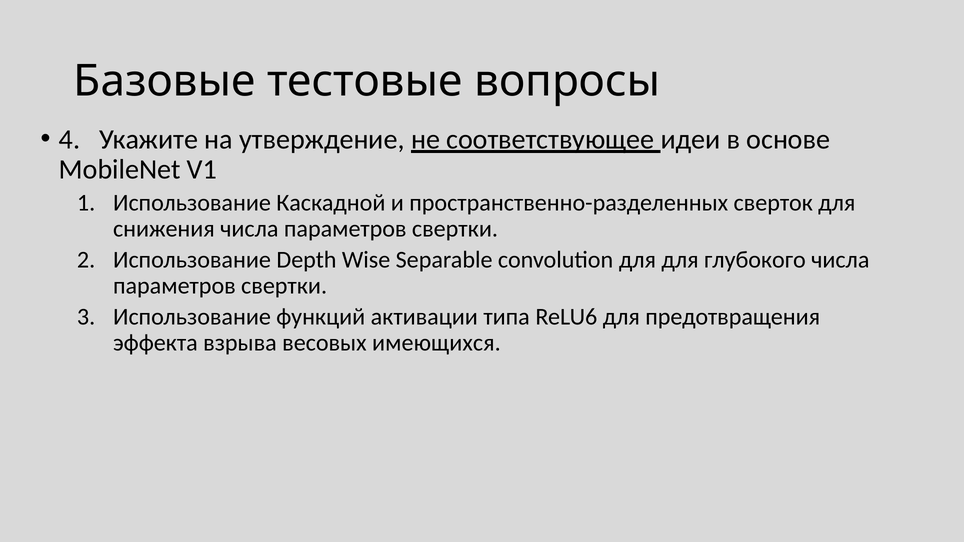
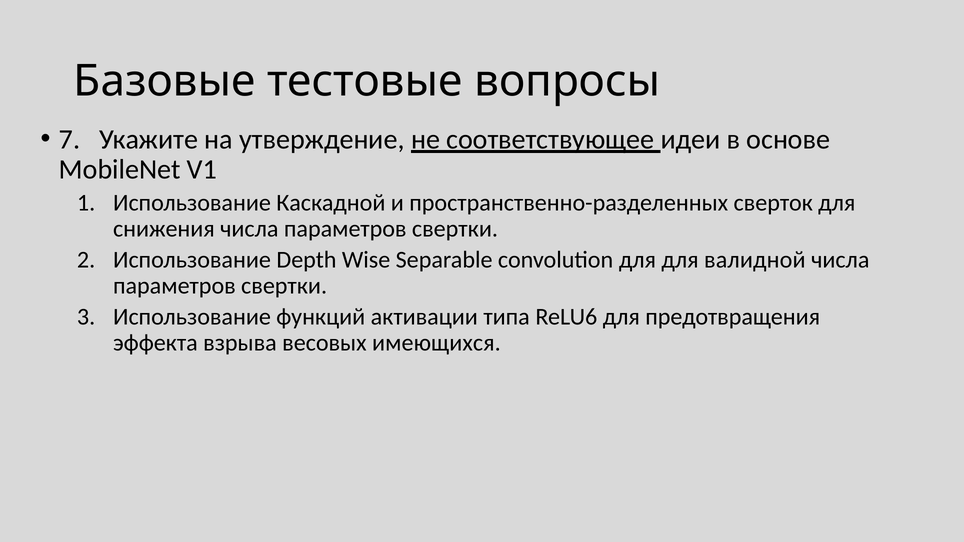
4: 4 -> 7
глубокого: глубокого -> валидной
